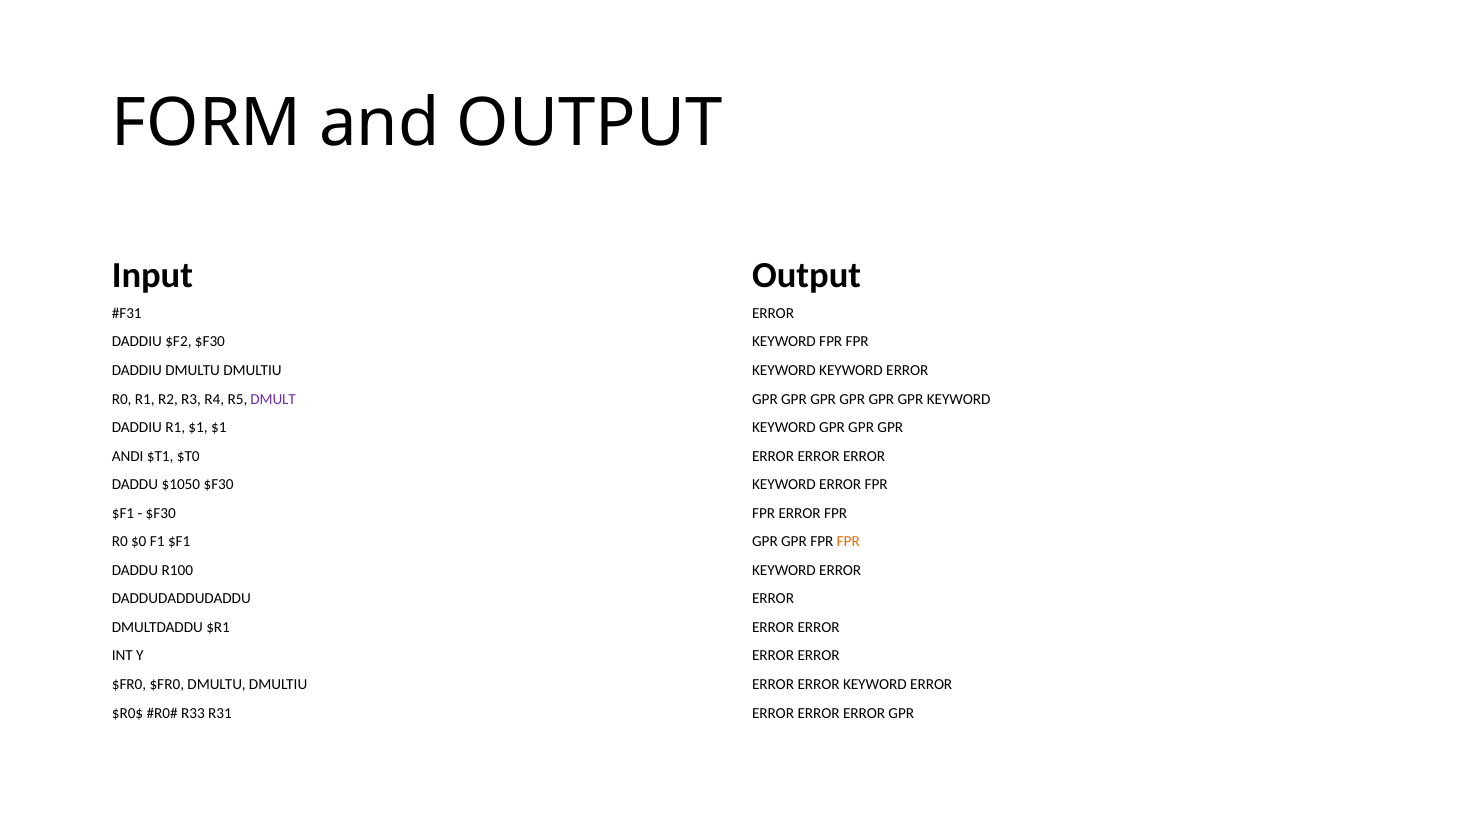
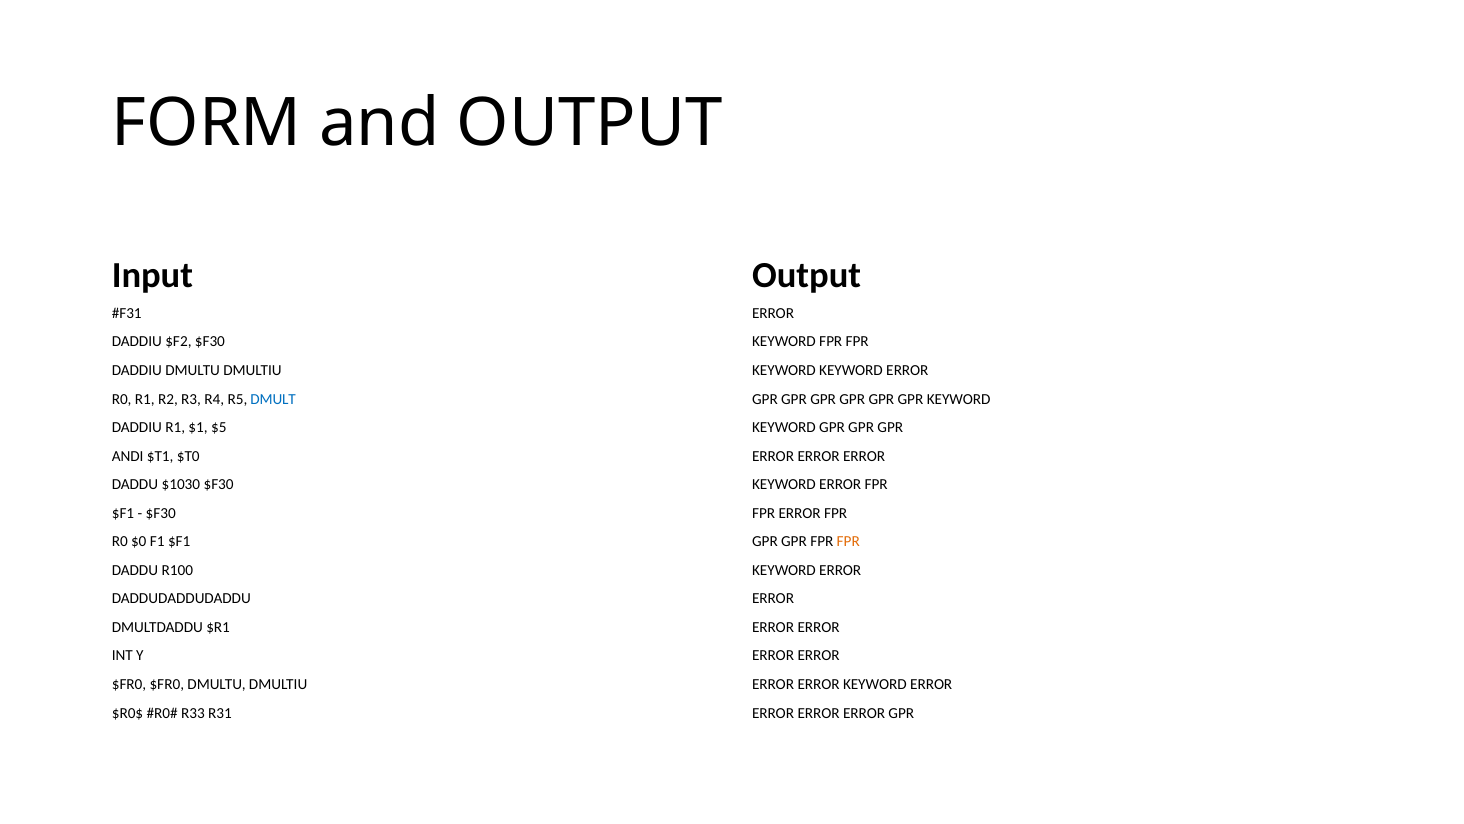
DMULT colour: purple -> blue
$1 $1: $1 -> $5
$1050: $1050 -> $1030
